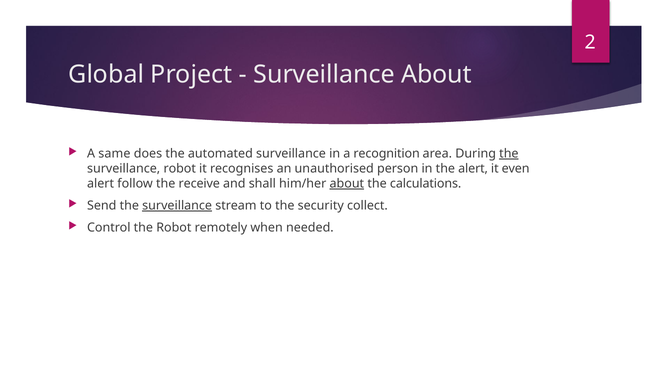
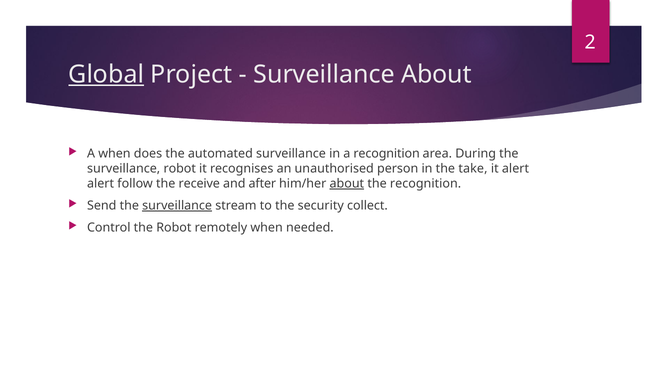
Global underline: none -> present
A same: same -> when
the at (509, 154) underline: present -> none
the alert: alert -> take
it even: even -> alert
shall: shall -> after
the calculations: calculations -> recognition
